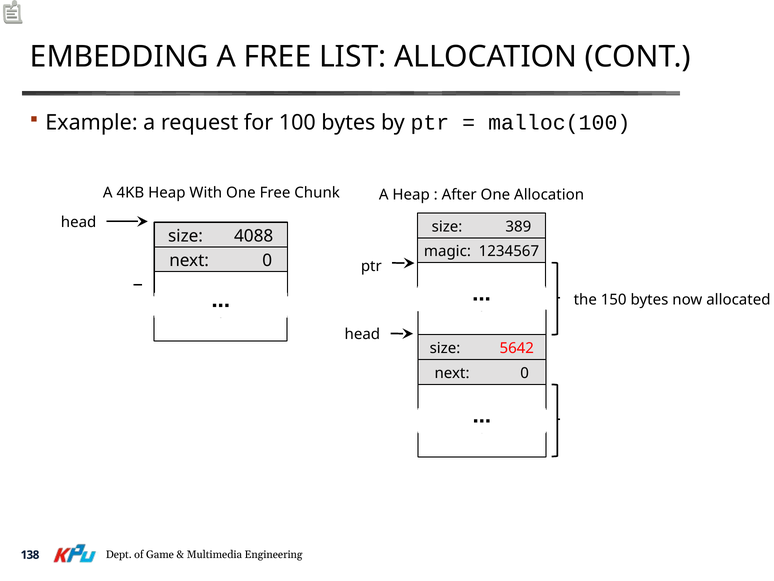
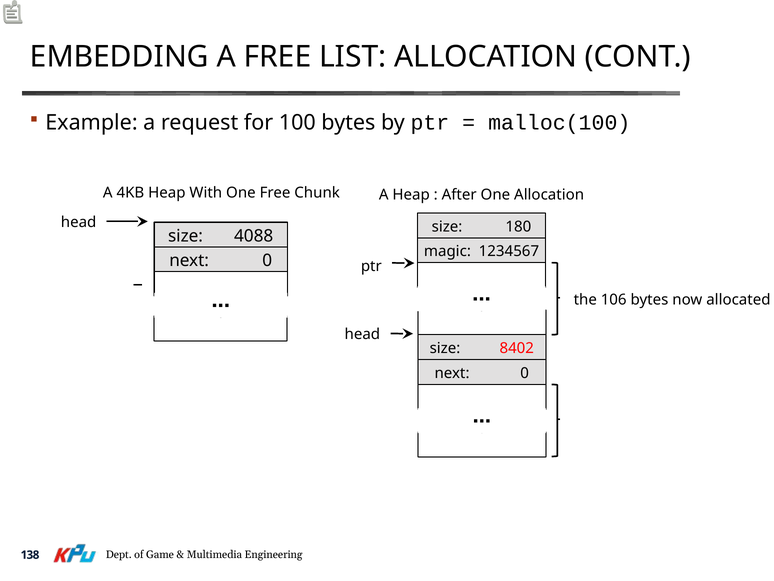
389: 389 -> 180
150: 150 -> 106
5642: 5642 -> 8402
